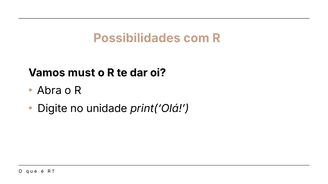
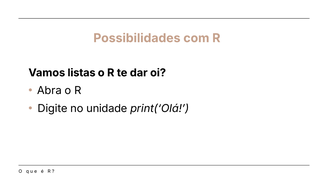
must: must -> listas
